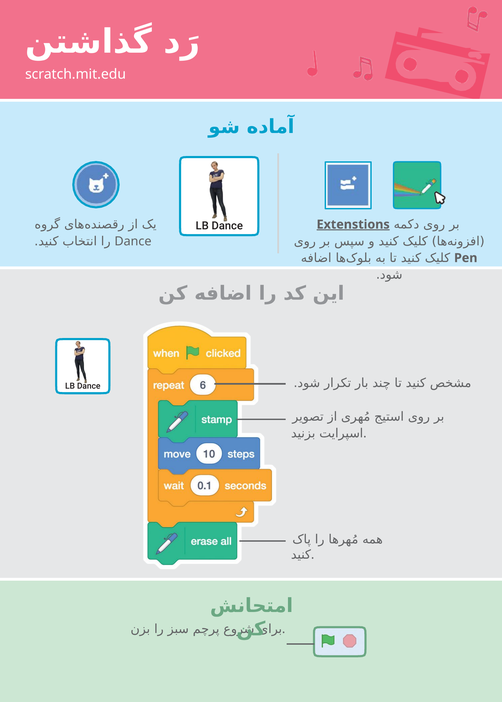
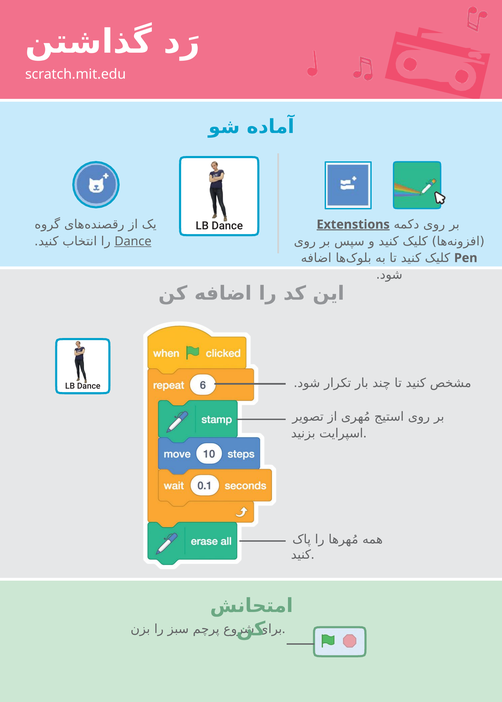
Dance at (133, 241) underline: none -> present
